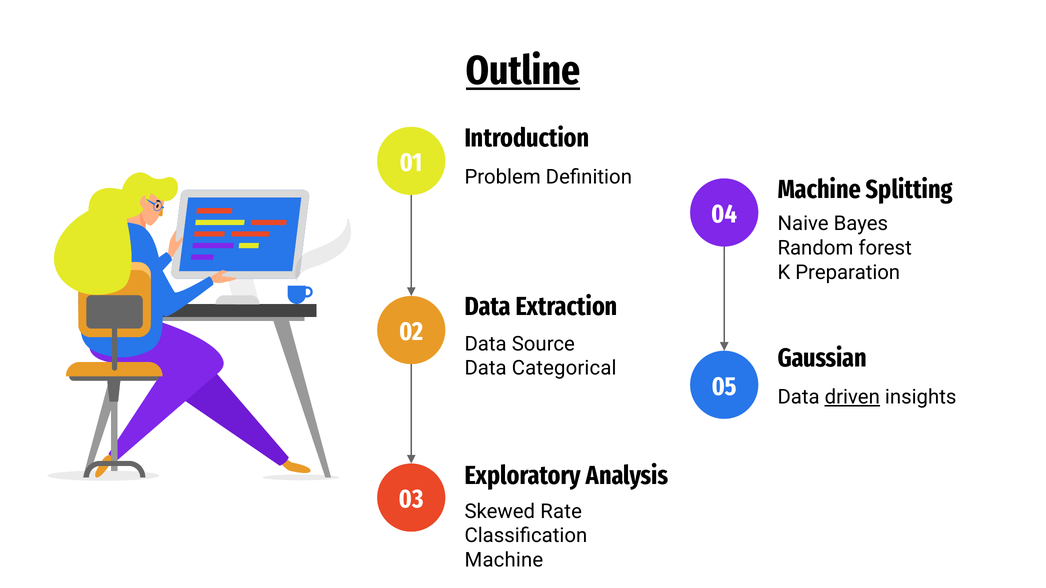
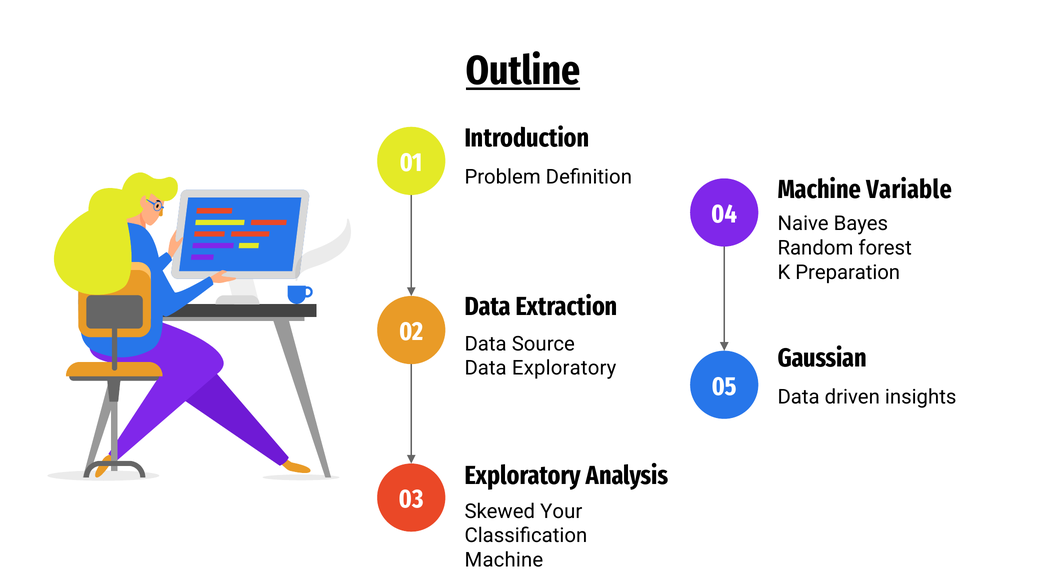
Splitting: Splitting -> Variable
Data Categorical: Categorical -> Exploratory
driven underline: present -> none
Rate: Rate -> Your
